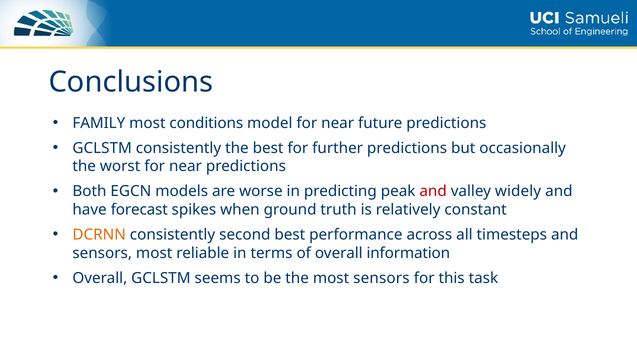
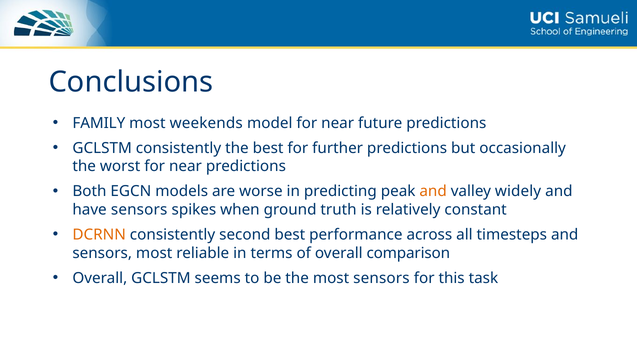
conditions: conditions -> weekends
and at (433, 192) colour: red -> orange
have forecast: forecast -> sensors
information: information -> comparison
